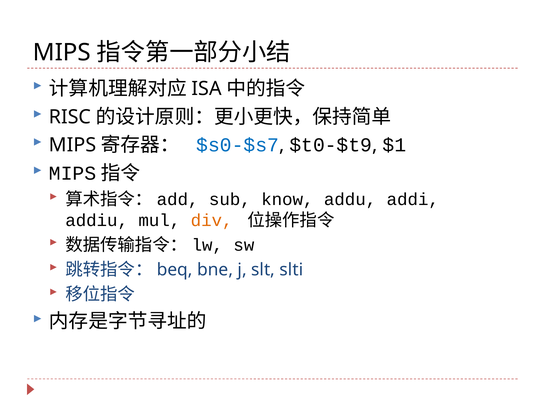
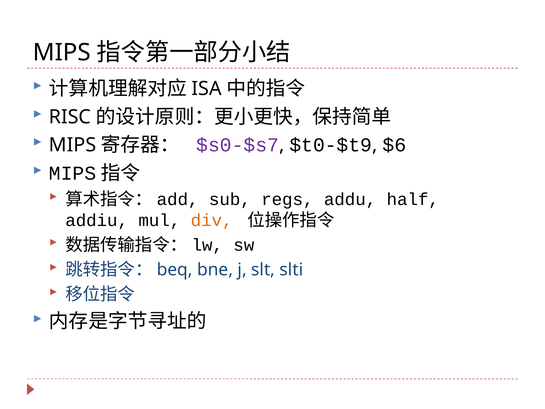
$s0-$s7 colour: blue -> purple
$1: $1 -> $6
know: know -> regs
addi: addi -> half
